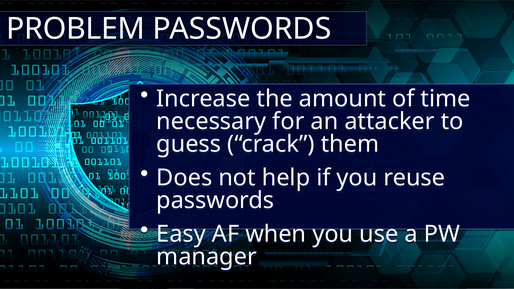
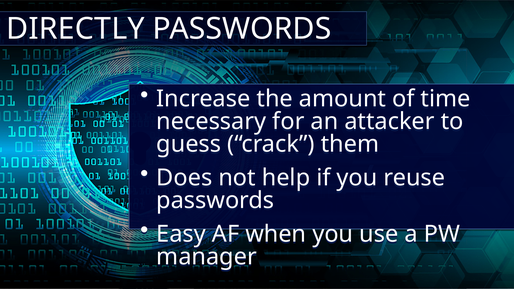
PROBLEM: PROBLEM -> DIRECTLY
